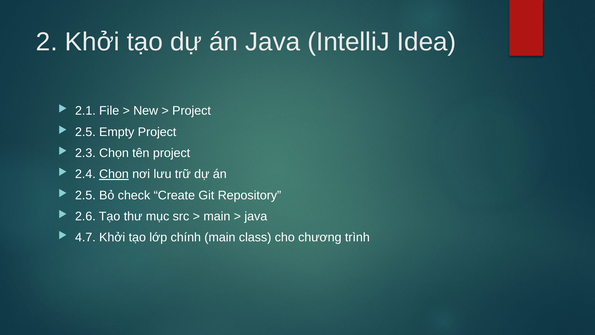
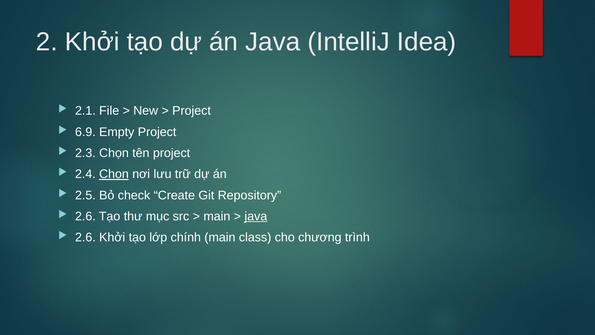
2.5 at (85, 132): 2.5 -> 6.9
java at (256, 216) underline: none -> present
4.7 at (85, 237): 4.7 -> 2.6
